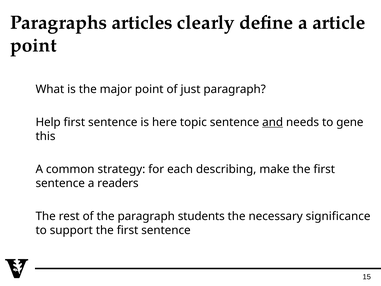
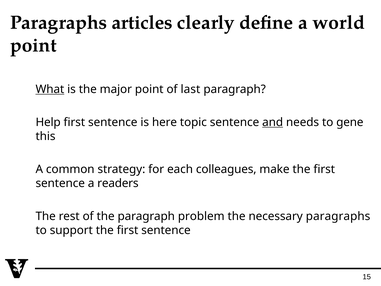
article: article -> world
What underline: none -> present
just: just -> last
describing: describing -> colleagues
students: students -> problem
necessary significance: significance -> paragraphs
